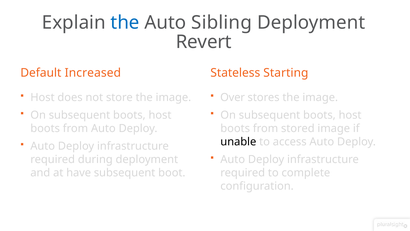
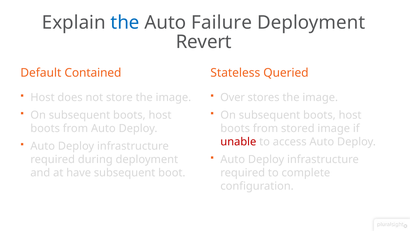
Sibling: Sibling -> Failure
Increased: Increased -> Contained
Starting: Starting -> Queried
unable colour: black -> red
